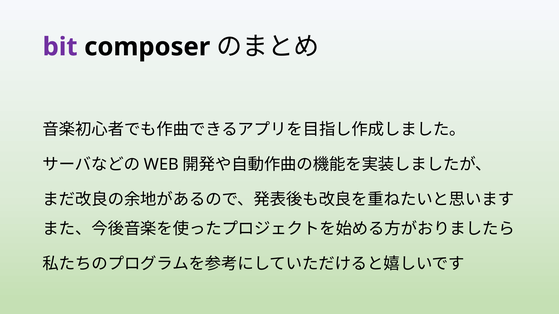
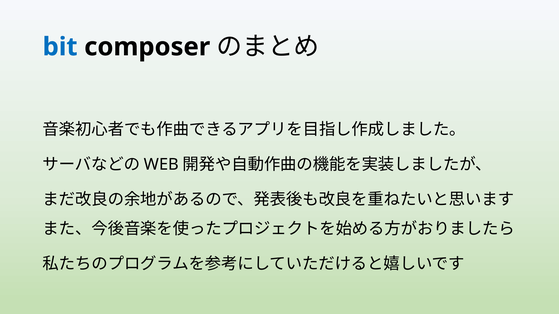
bit colour: purple -> blue
